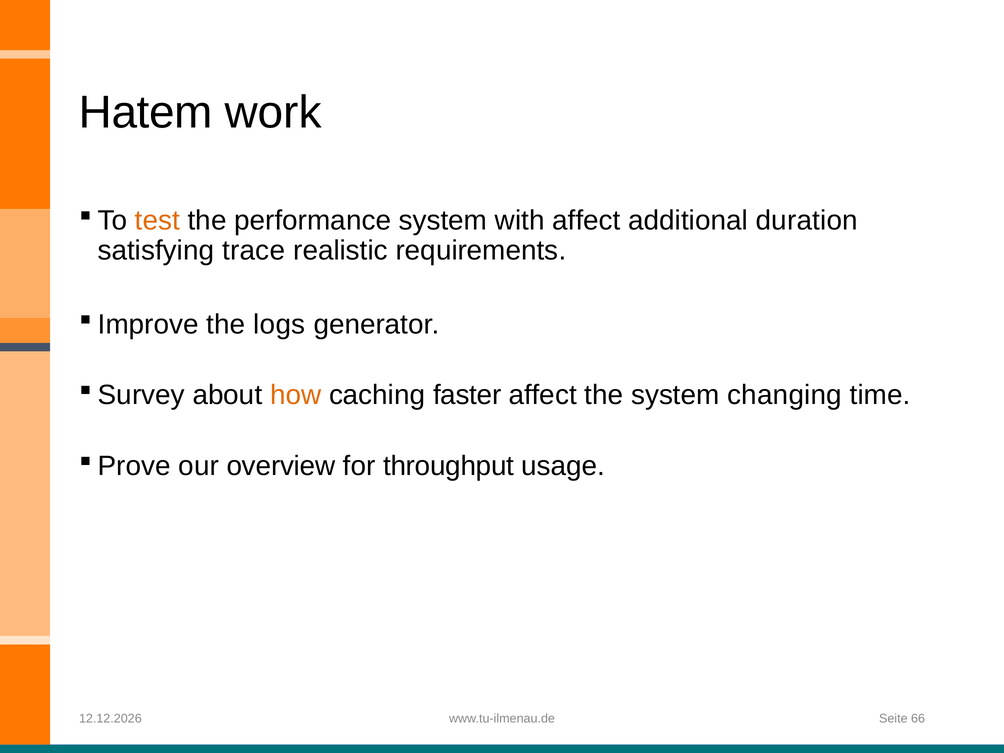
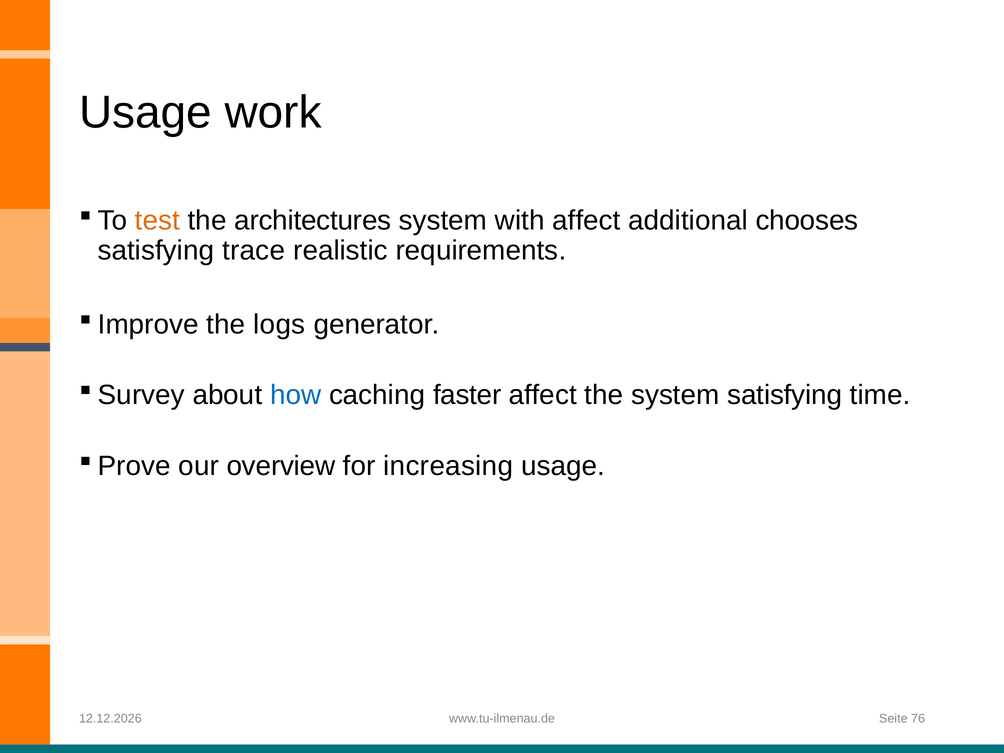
Hatem at (146, 113): Hatem -> Usage
performance: performance -> architectures
duration: duration -> chooses
how colour: orange -> blue
system changing: changing -> satisfying
throughput: throughput -> increasing
66: 66 -> 76
